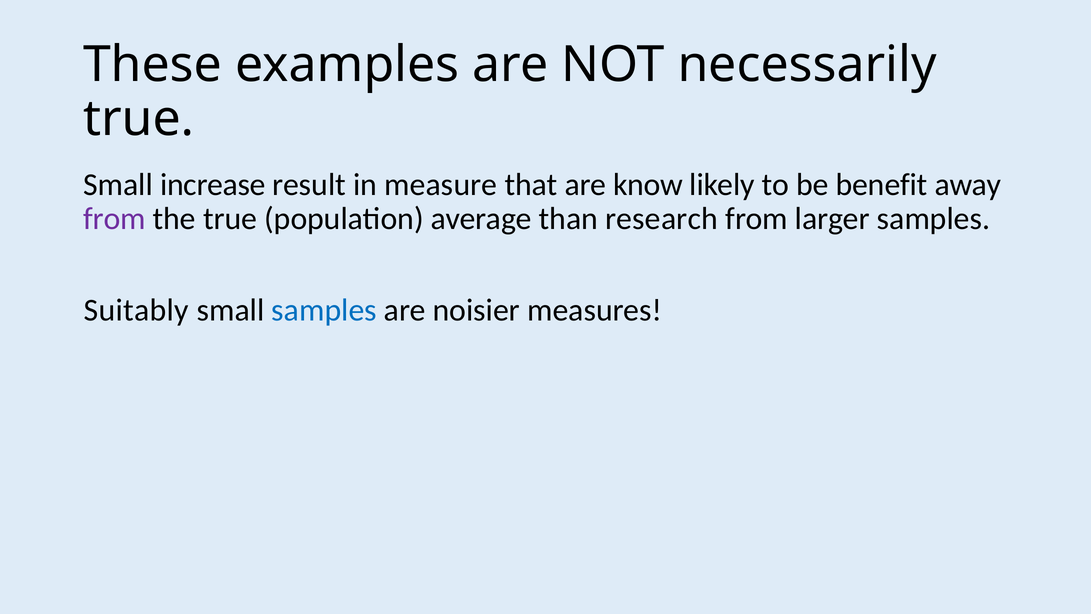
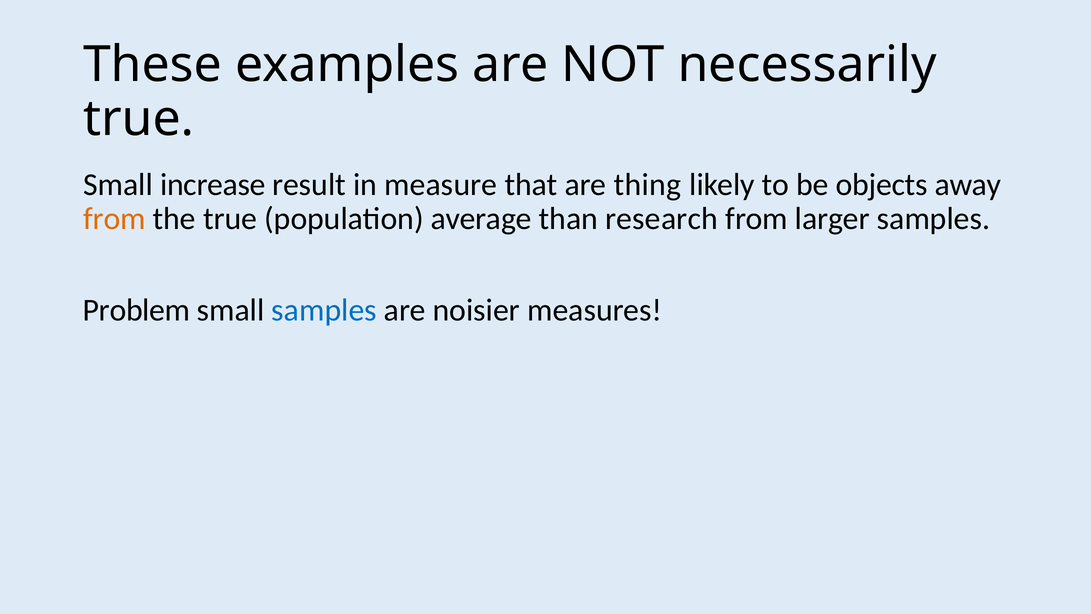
know: know -> thing
benefit: benefit -> objects
from at (114, 219) colour: purple -> orange
Suitably: Suitably -> Problem
